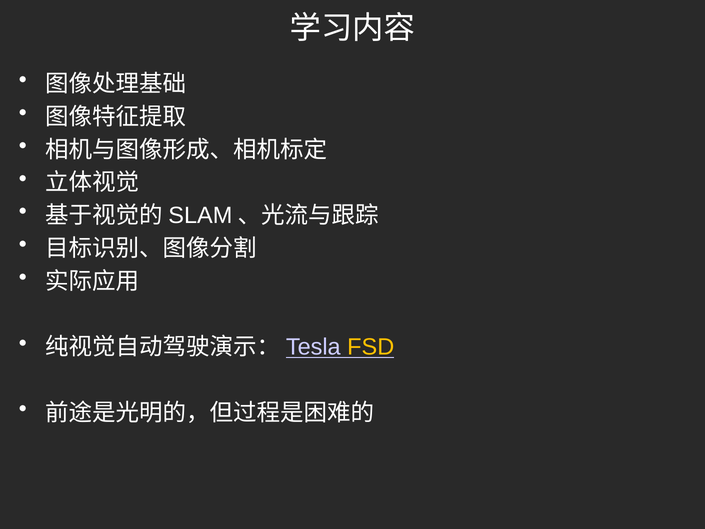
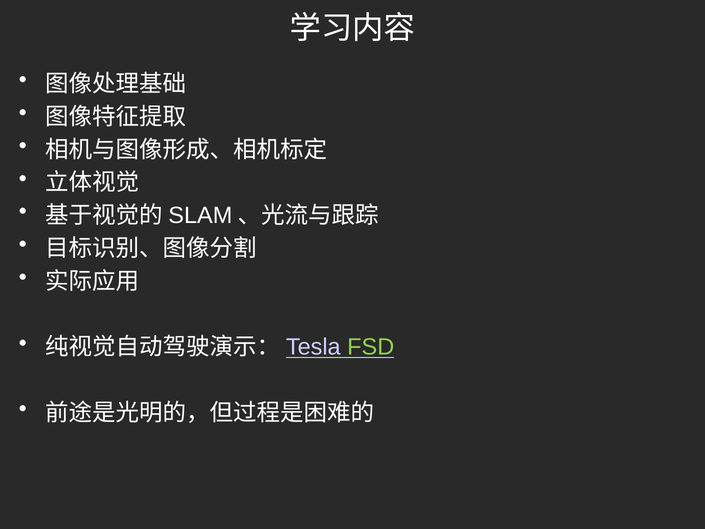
FSD colour: yellow -> light green
